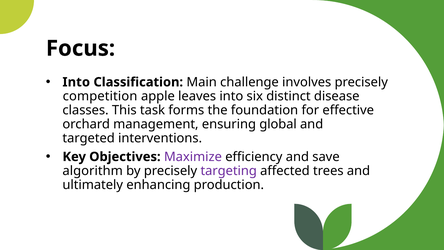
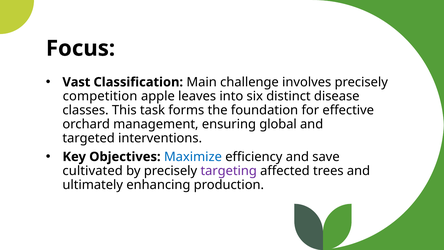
Into at (76, 82): Into -> Vast
Maximize colour: purple -> blue
algorithm: algorithm -> cultivated
